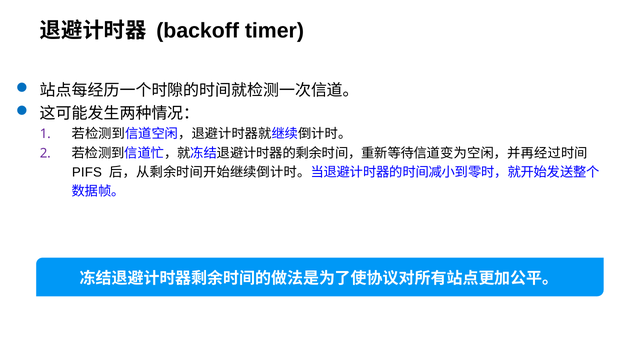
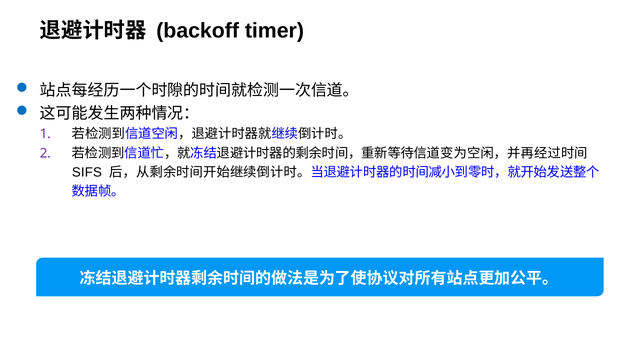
PIFS: PIFS -> SIFS
